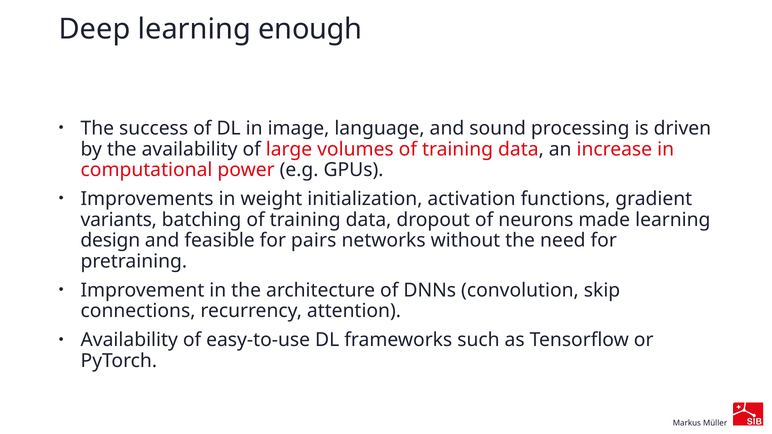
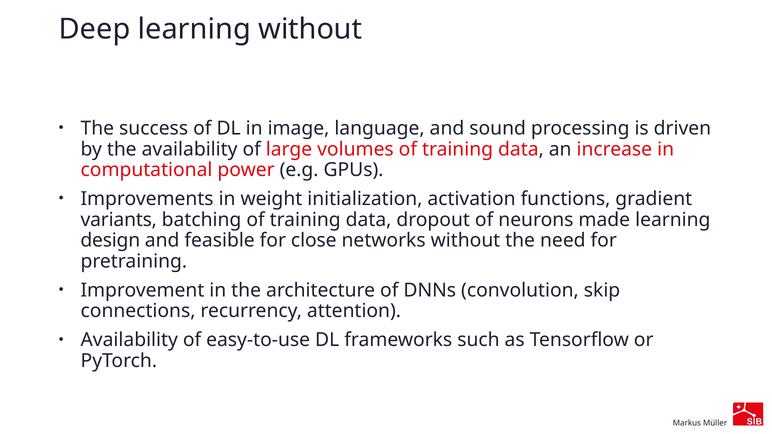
learning enough: enough -> without
pairs: pairs -> close
